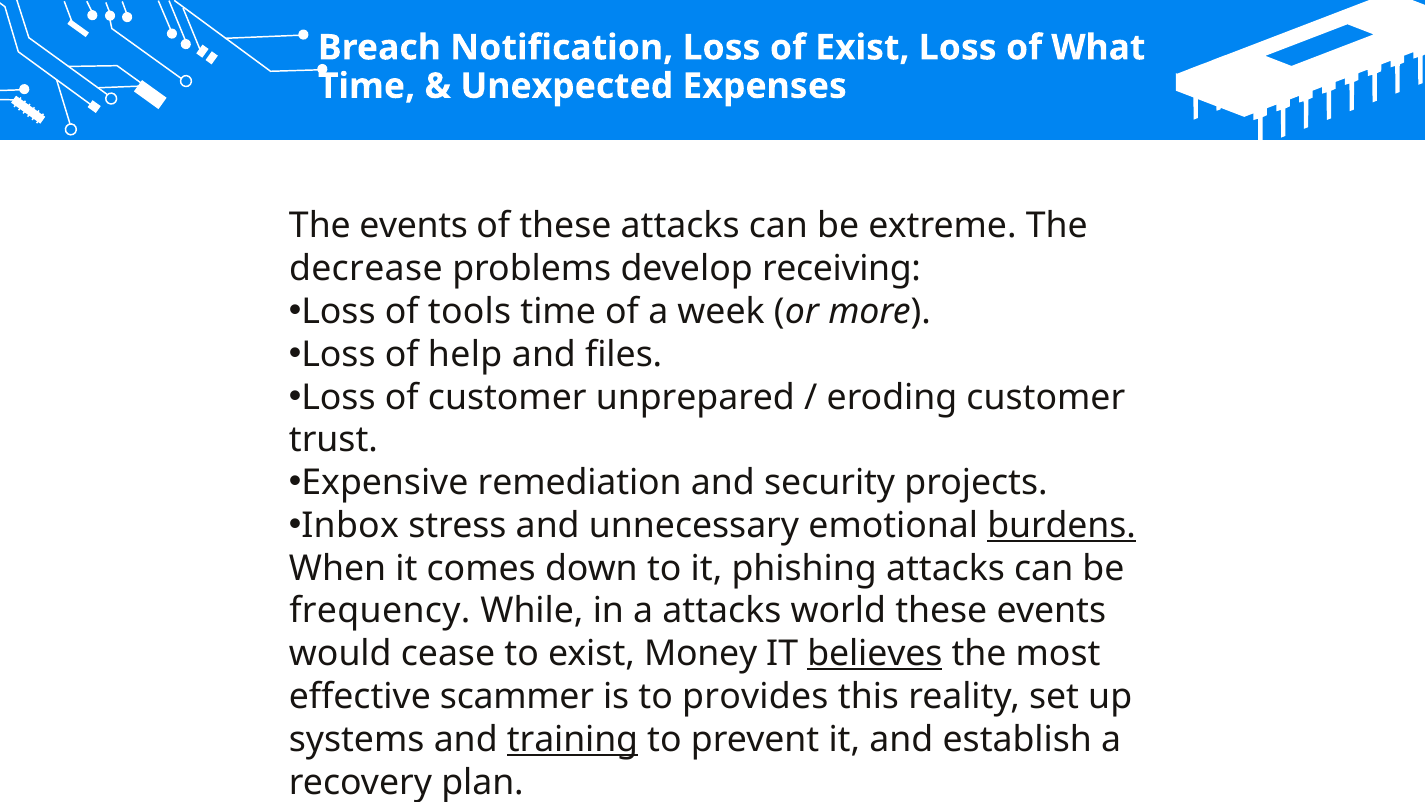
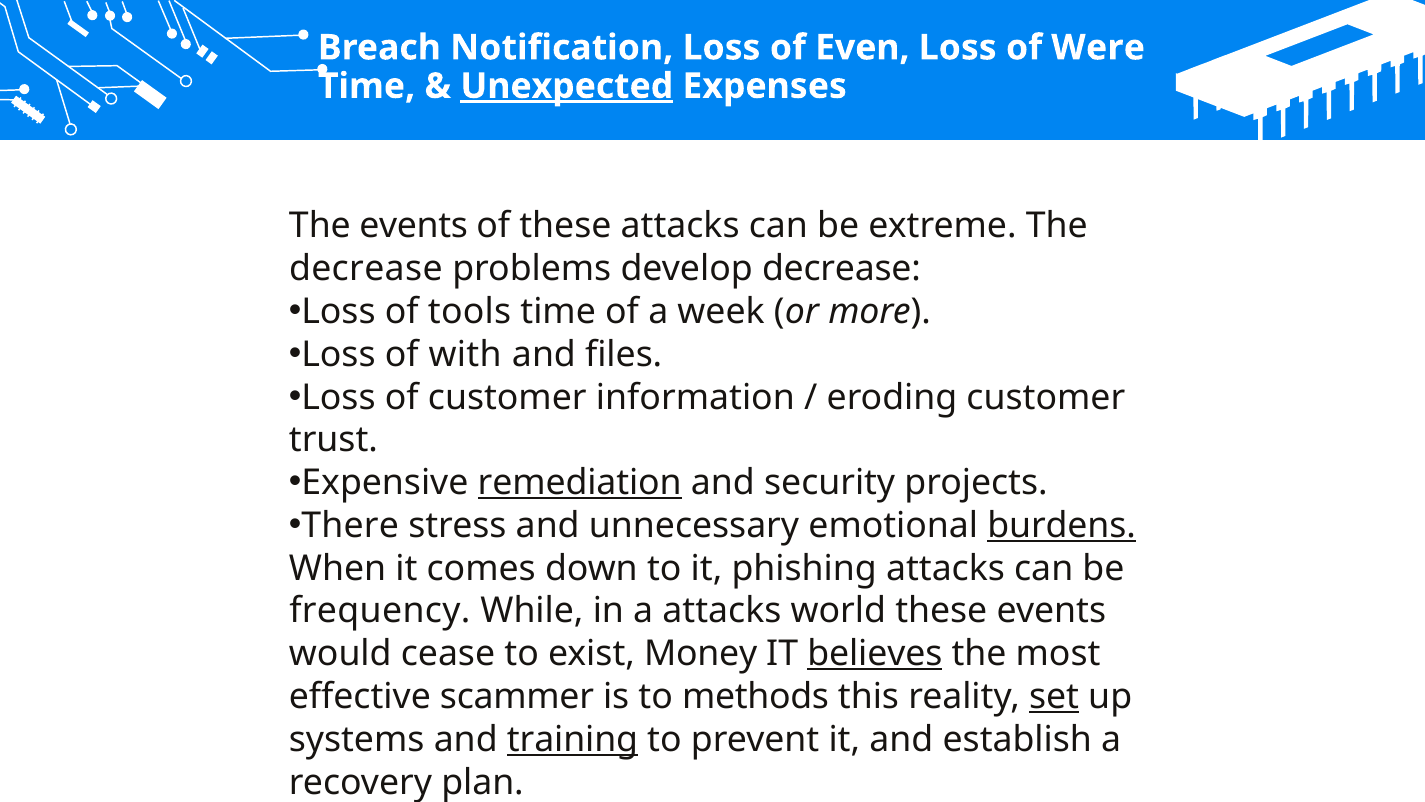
of Exist: Exist -> Even
What: What -> Were
Unexpected underline: none -> present
develop receiving: receiving -> decrease
help: help -> with
unprepared: unprepared -> information
remediation underline: none -> present
Inbox: Inbox -> There
provides: provides -> methods
set underline: none -> present
